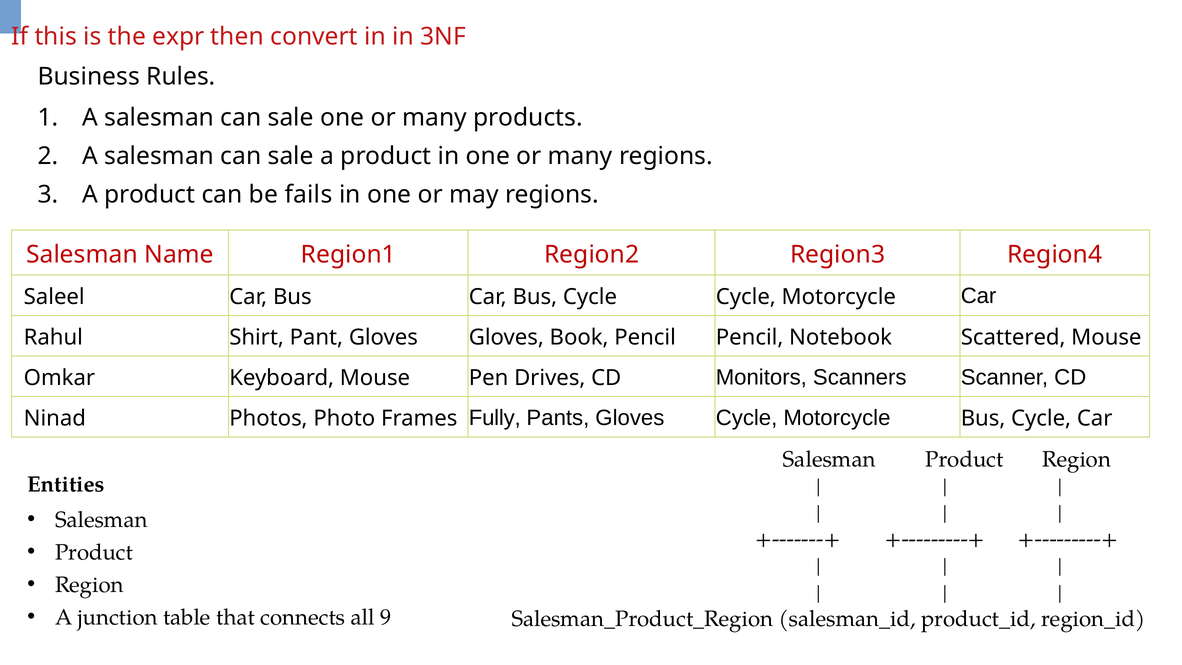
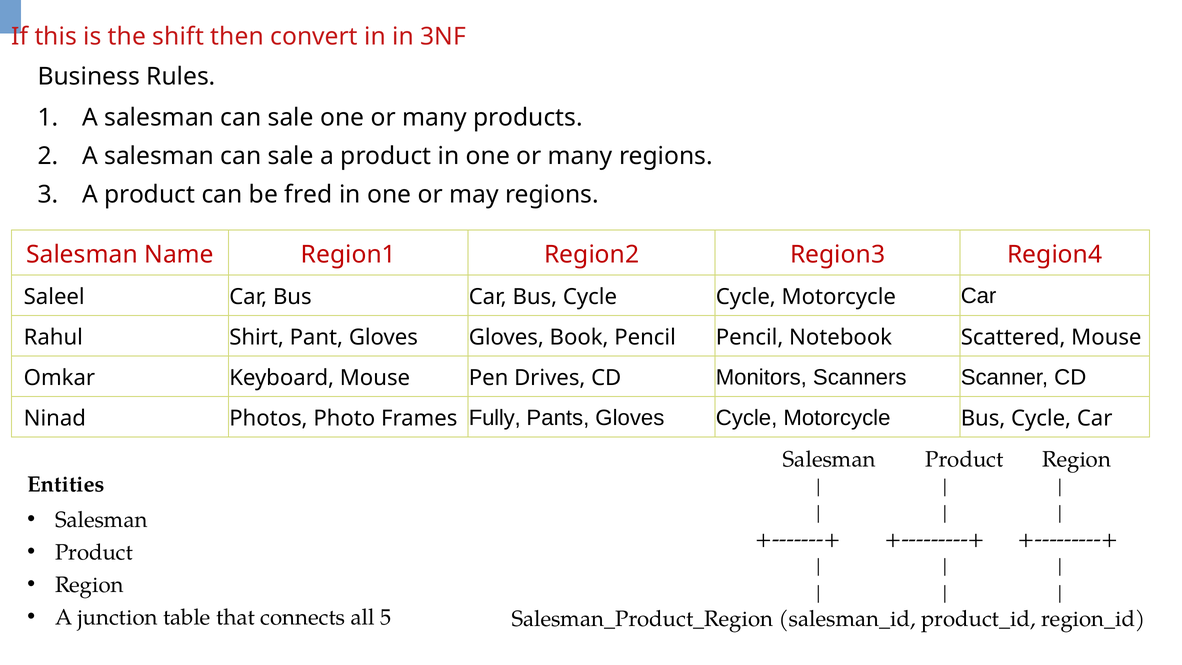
expr: expr -> shift
fails: fails -> fred
9: 9 -> 5
